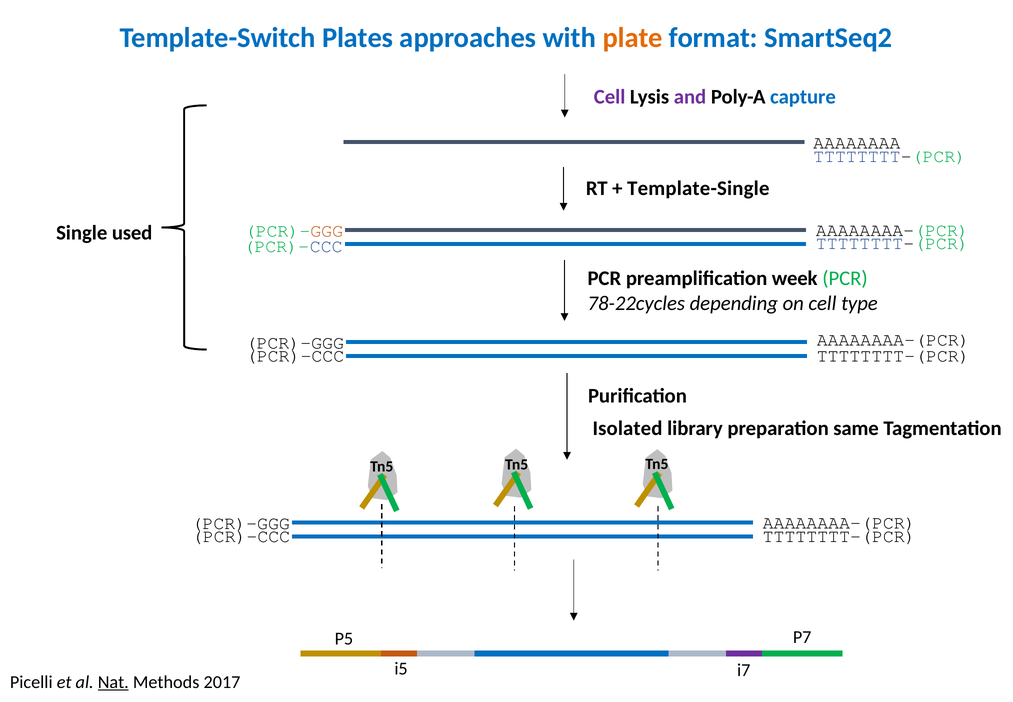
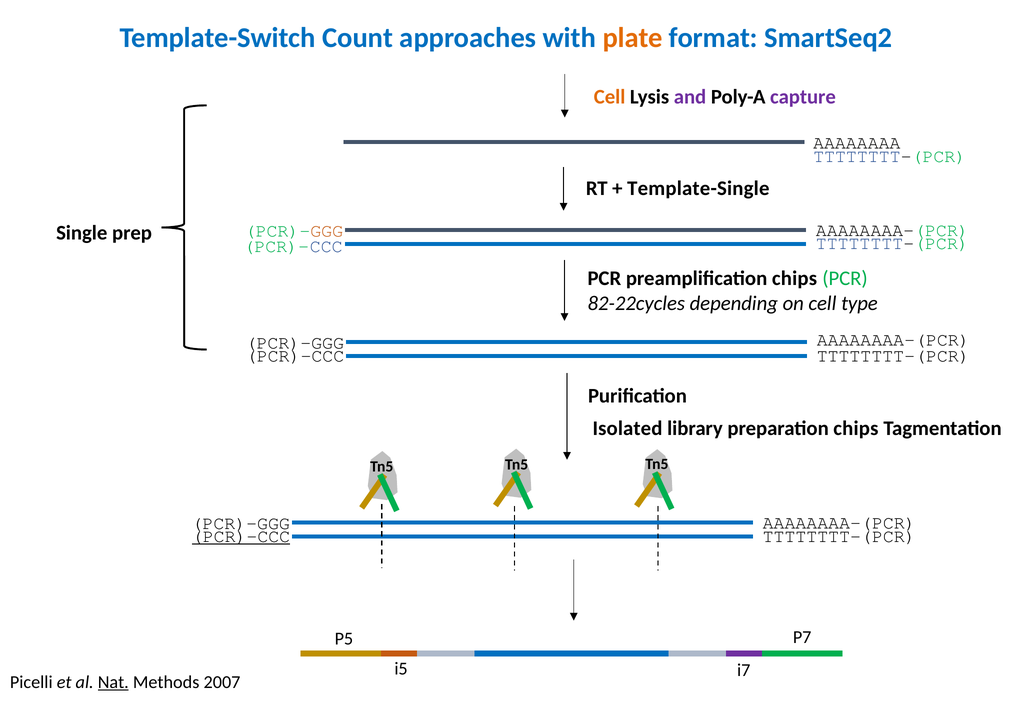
Plates: Plates -> Count
Cell at (610, 97) colour: purple -> orange
capture colour: blue -> purple
used: used -> prep
preamplification week: week -> chips
78-22cycles: 78-22cycles -> 82-22cycles
preparation same: same -> chips
PCR)-CCC at (241, 536) underline: none -> present
2017: 2017 -> 2007
